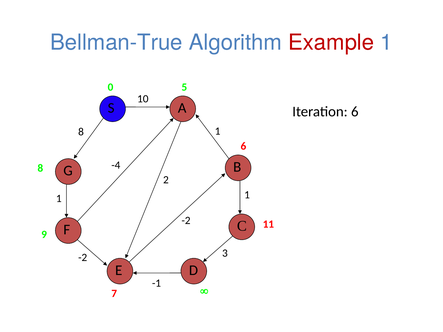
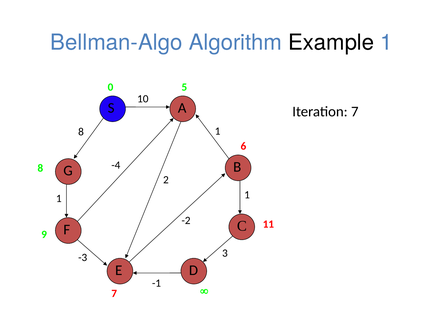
Bellman-True: Bellman-True -> Bellman-Algo
Example colour: red -> black
Iteration 6: 6 -> 7
-2 at (83, 258): -2 -> -3
